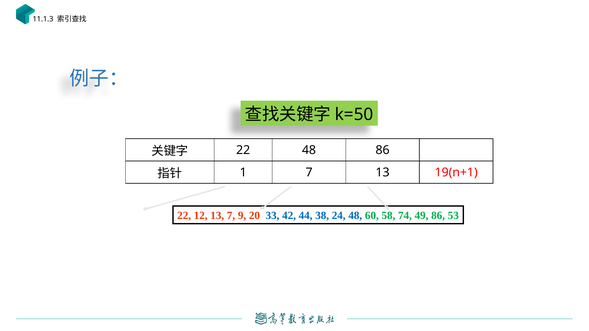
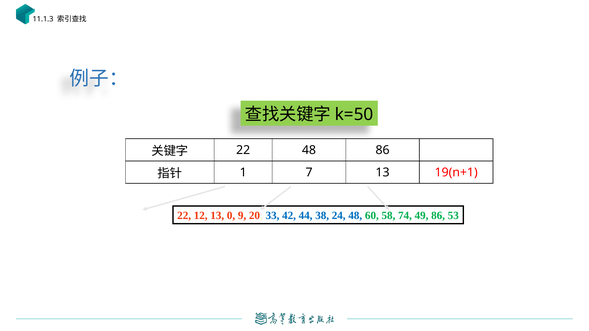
13 7: 7 -> 0
